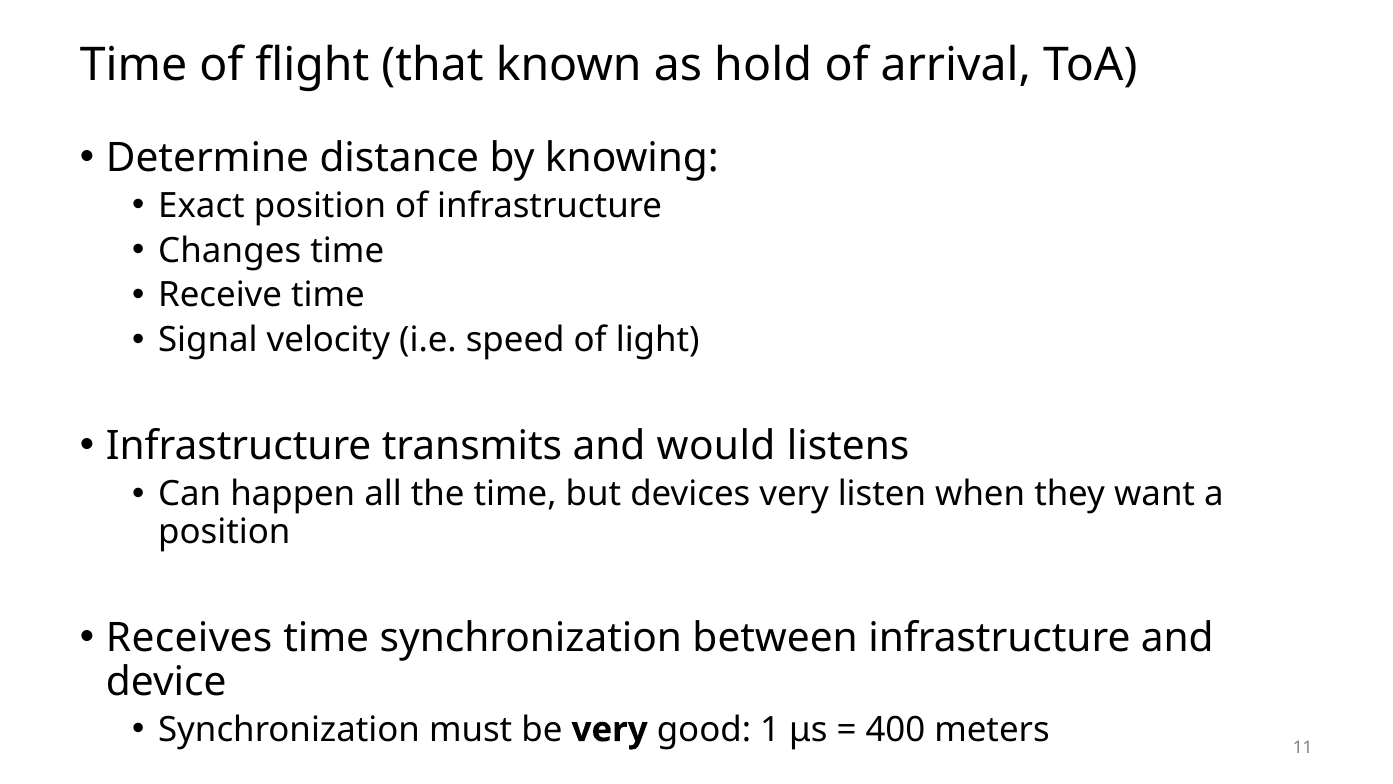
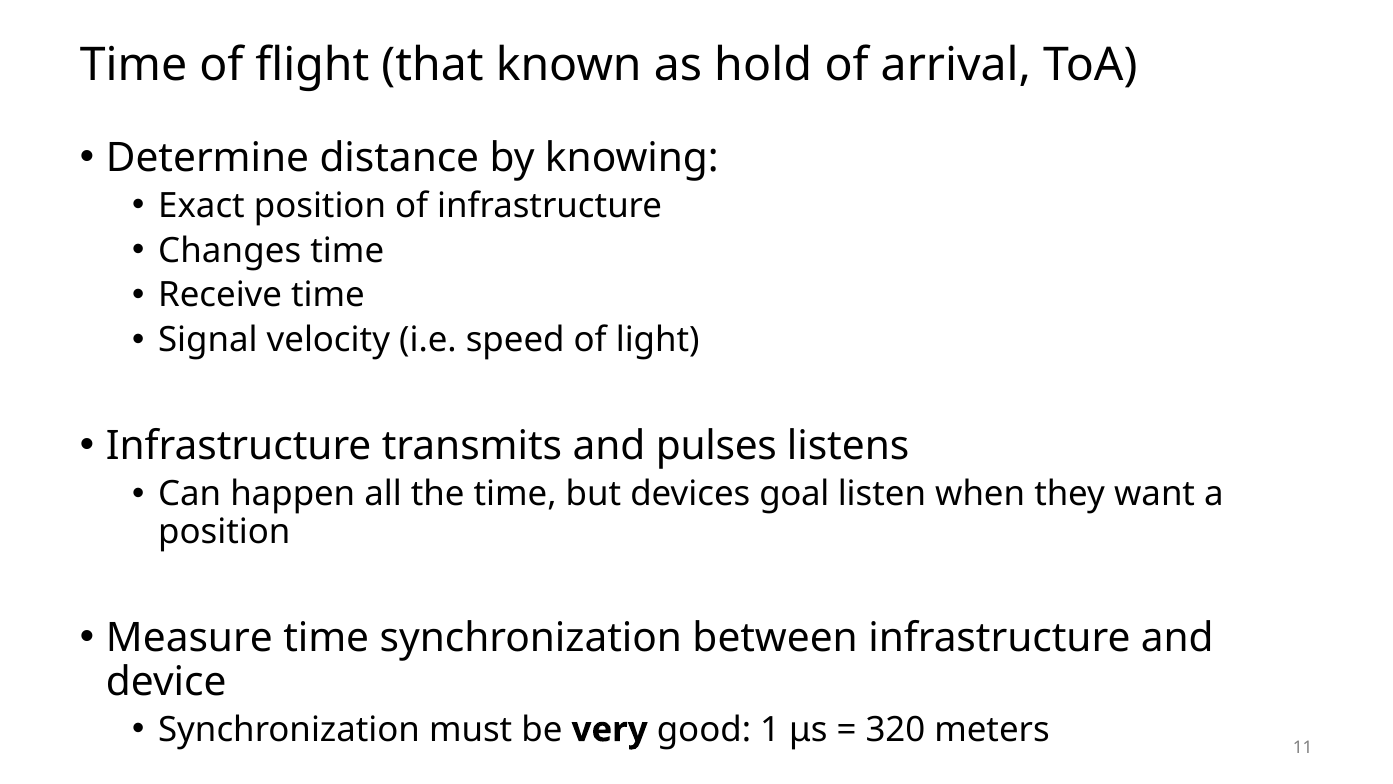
would: would -> pulses
devices very: very -> goal
Receives: Receives -> Measure
400: 400 -> 320
